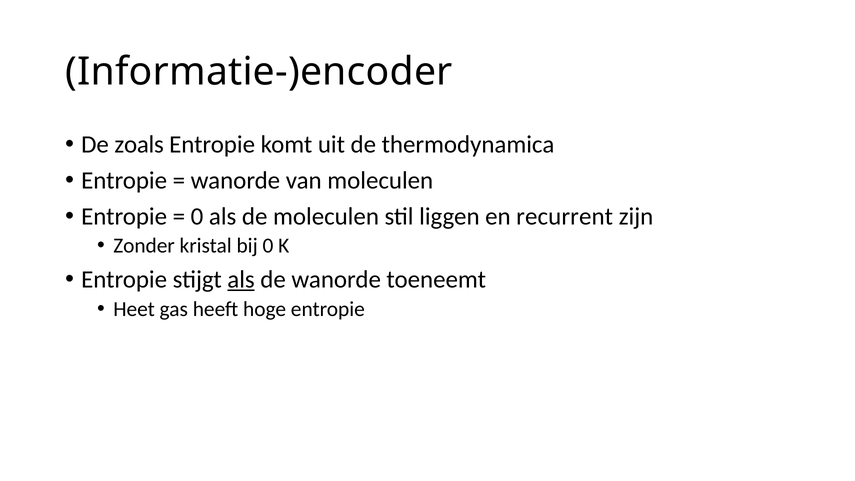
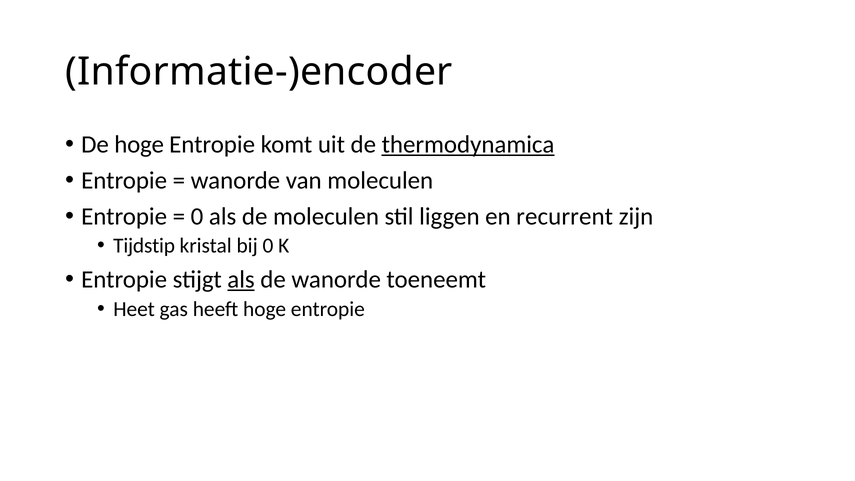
De zoals: zoals -> hoge
thermodynamica underline: none -> present
Zonder: Zonder -> Tijdstip
